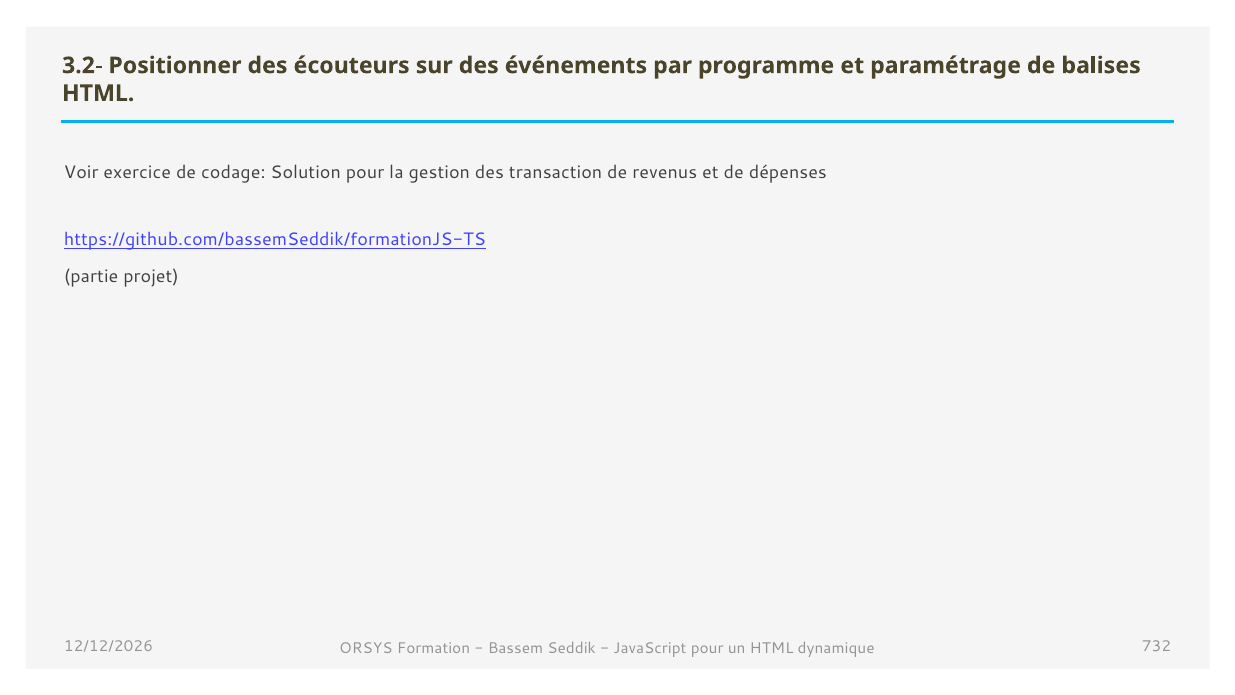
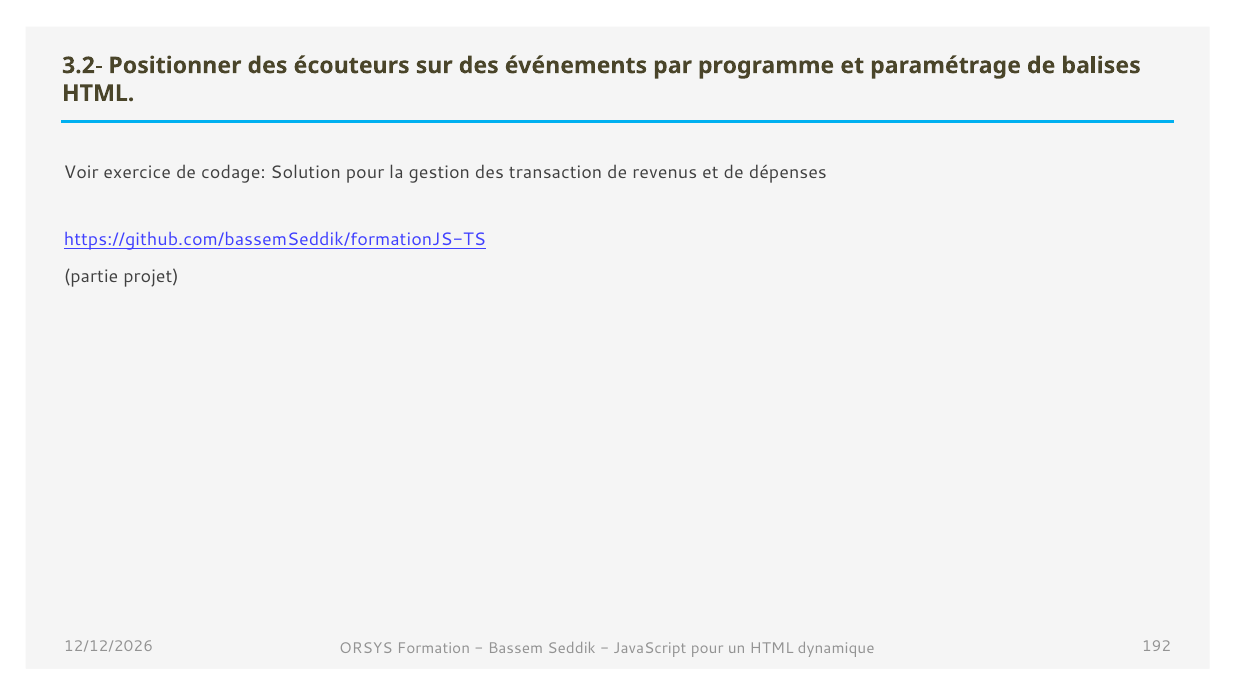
732: 732 -> 192
